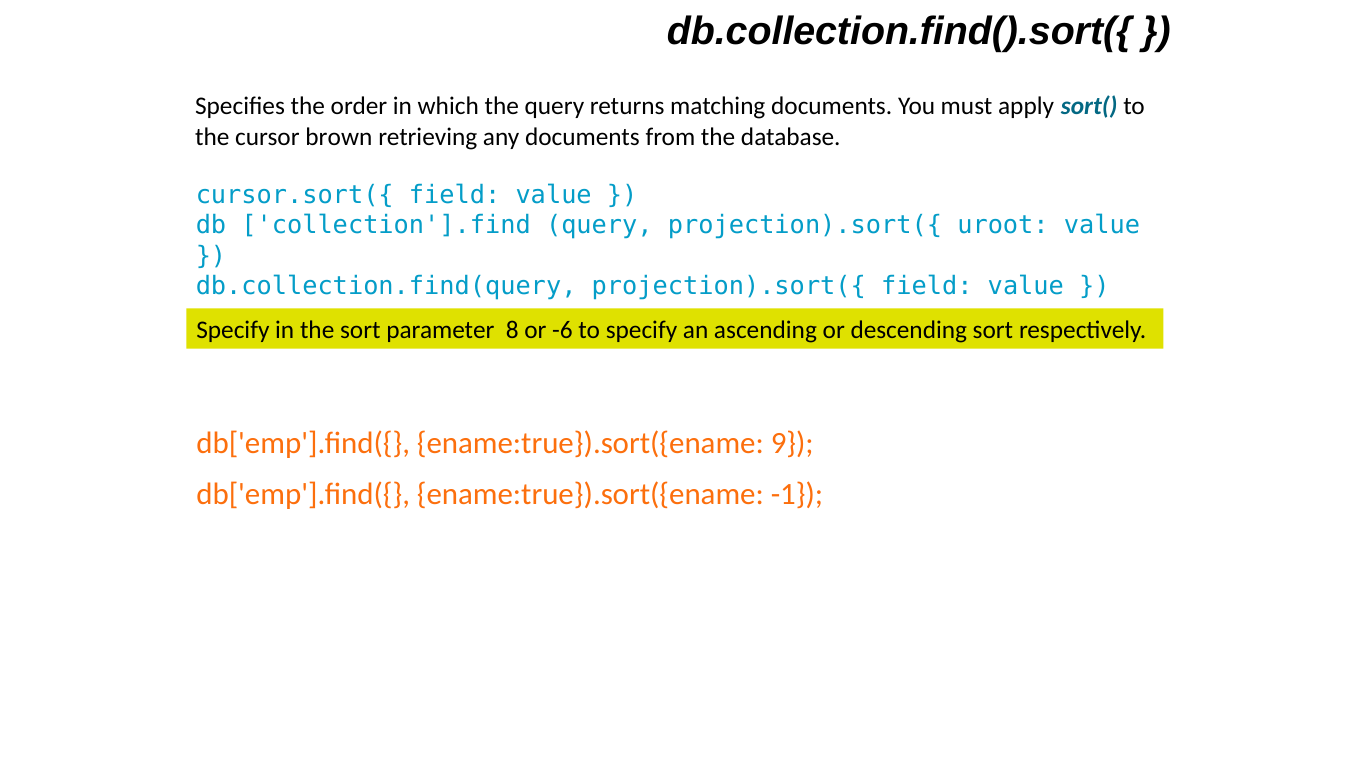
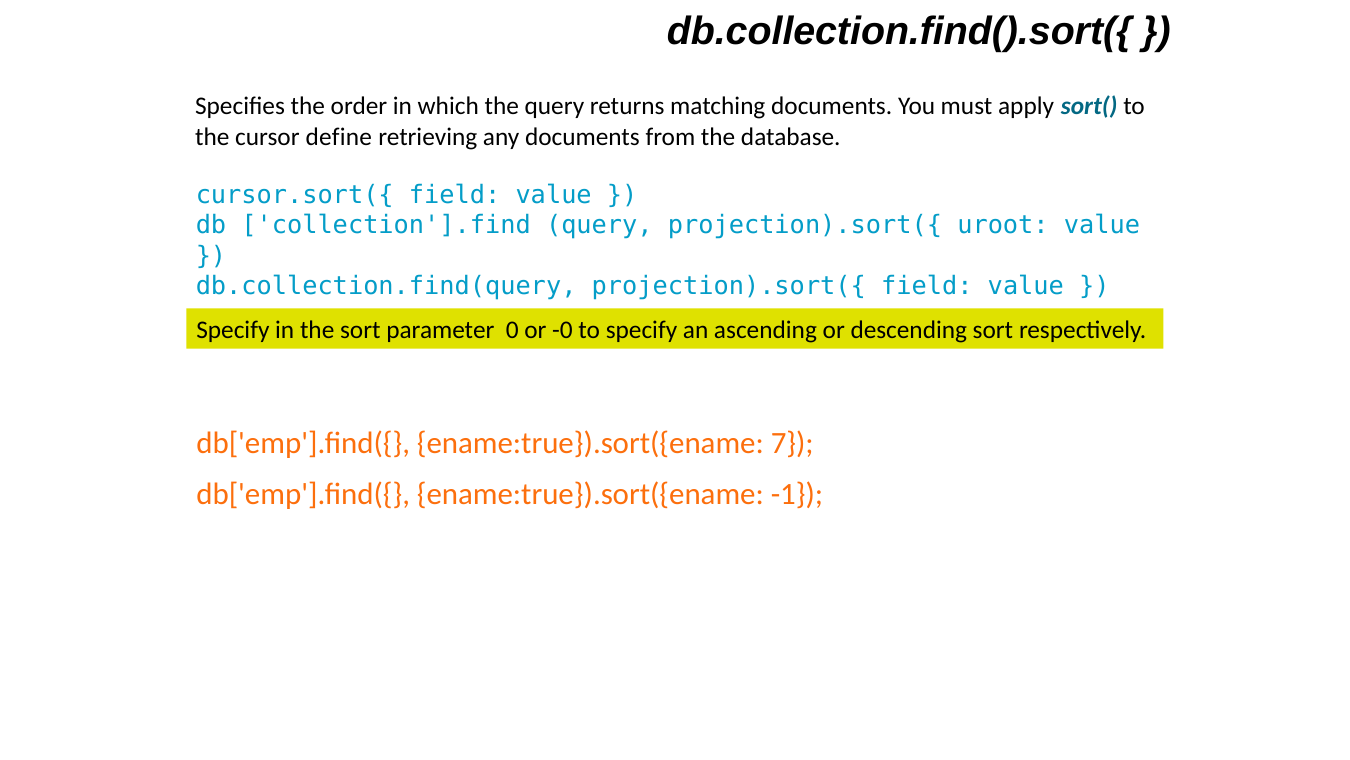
brown: brown -> define
8: 8 -> 0
-6: -6 -> -0
9: 9 -> 7
